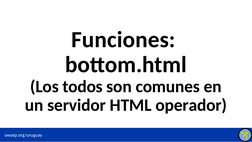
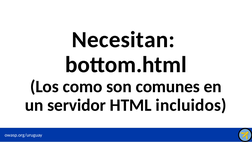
Funciones: Funciones -> Necesitan
todos: todos -> como
operador: operador -> incluidos
